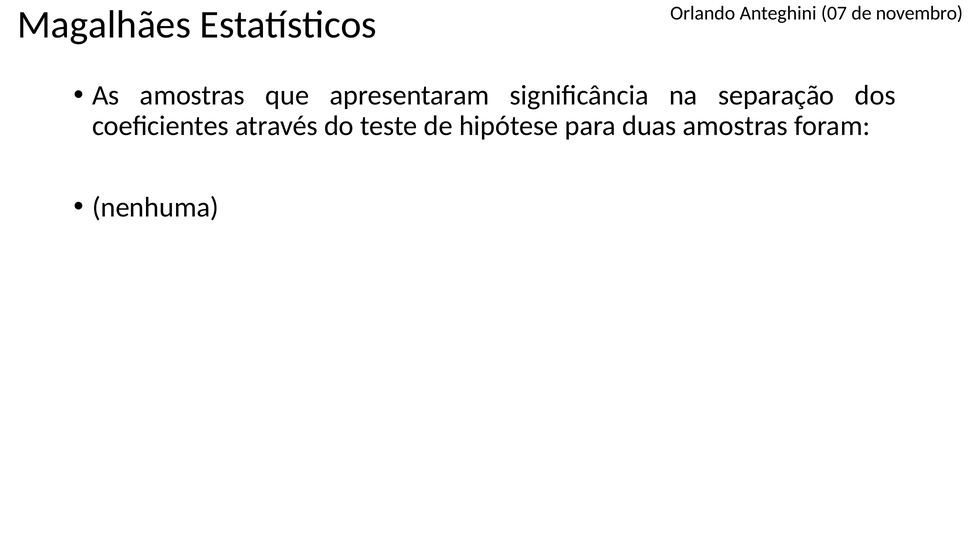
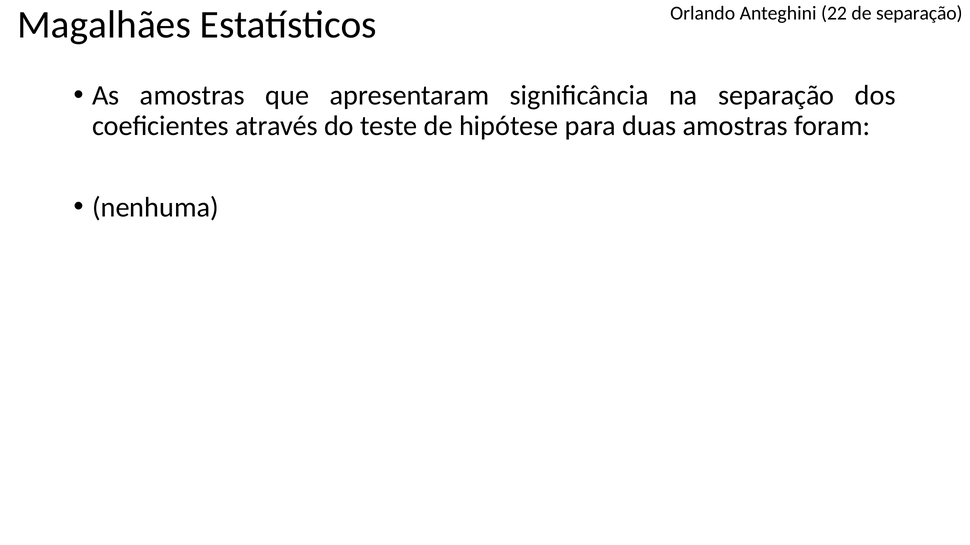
07: 07 -> 22
de novembro: novembro -> separação
